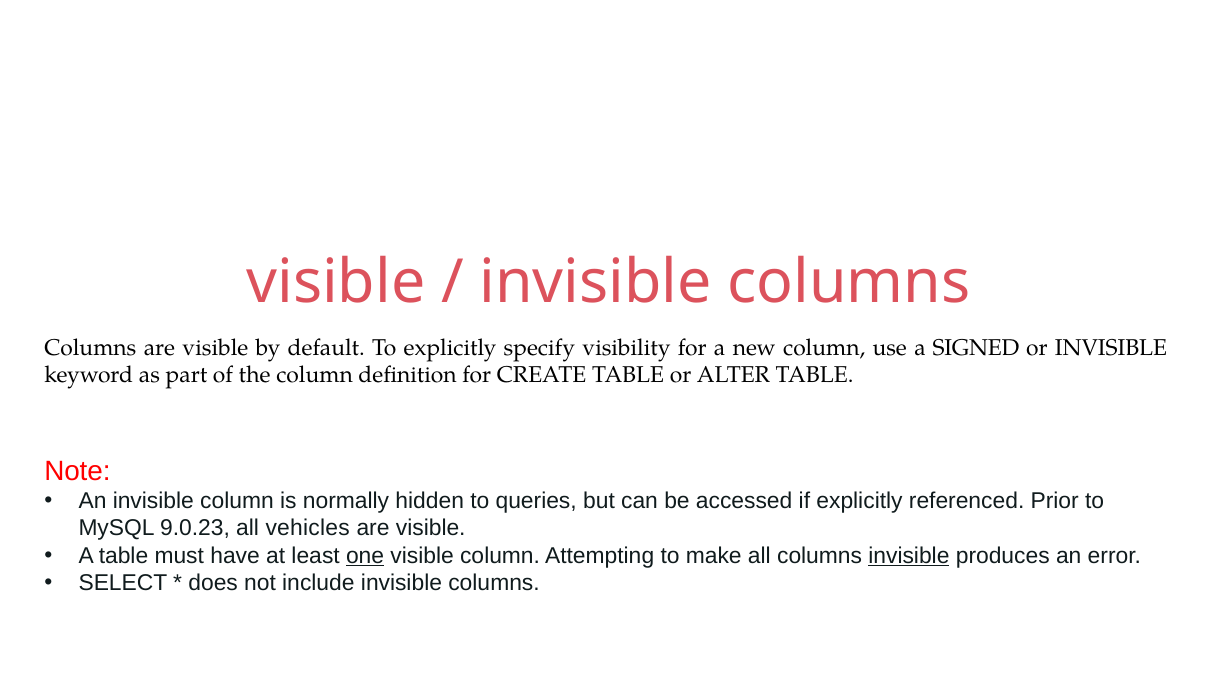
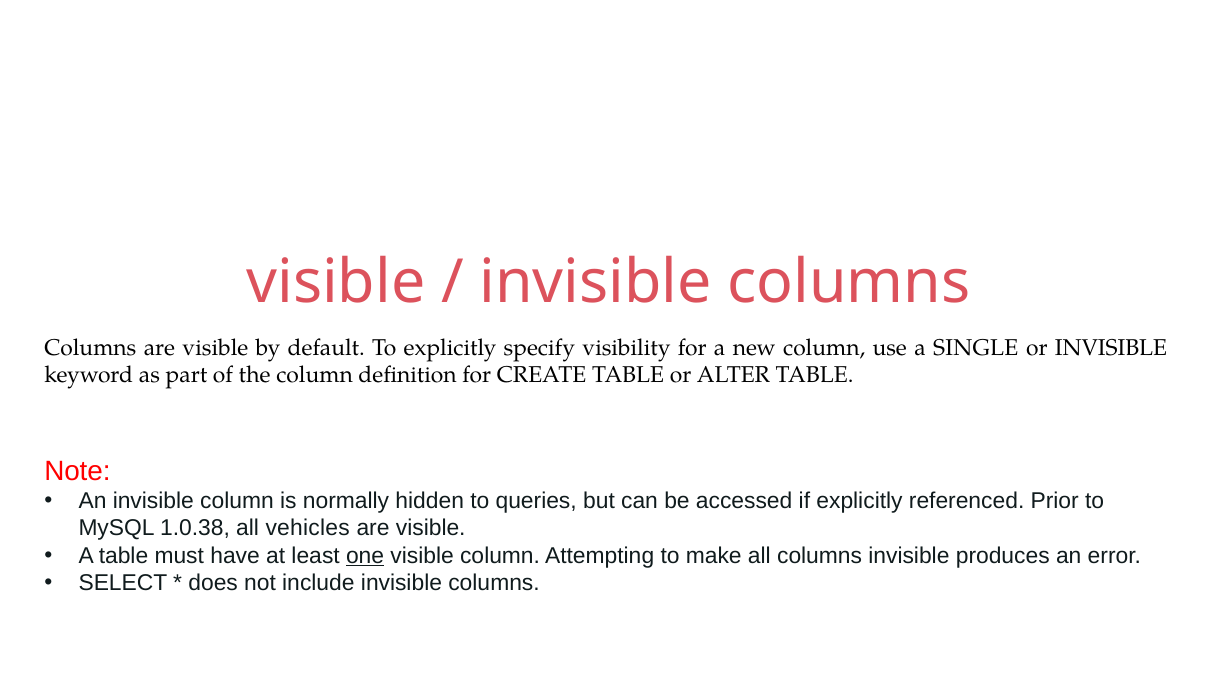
SIGNED: SIGNED -> SINGLE
9.0.23: 9.0.23 -> 1.0.38
invisible at (909, 556) underline: present -> none
